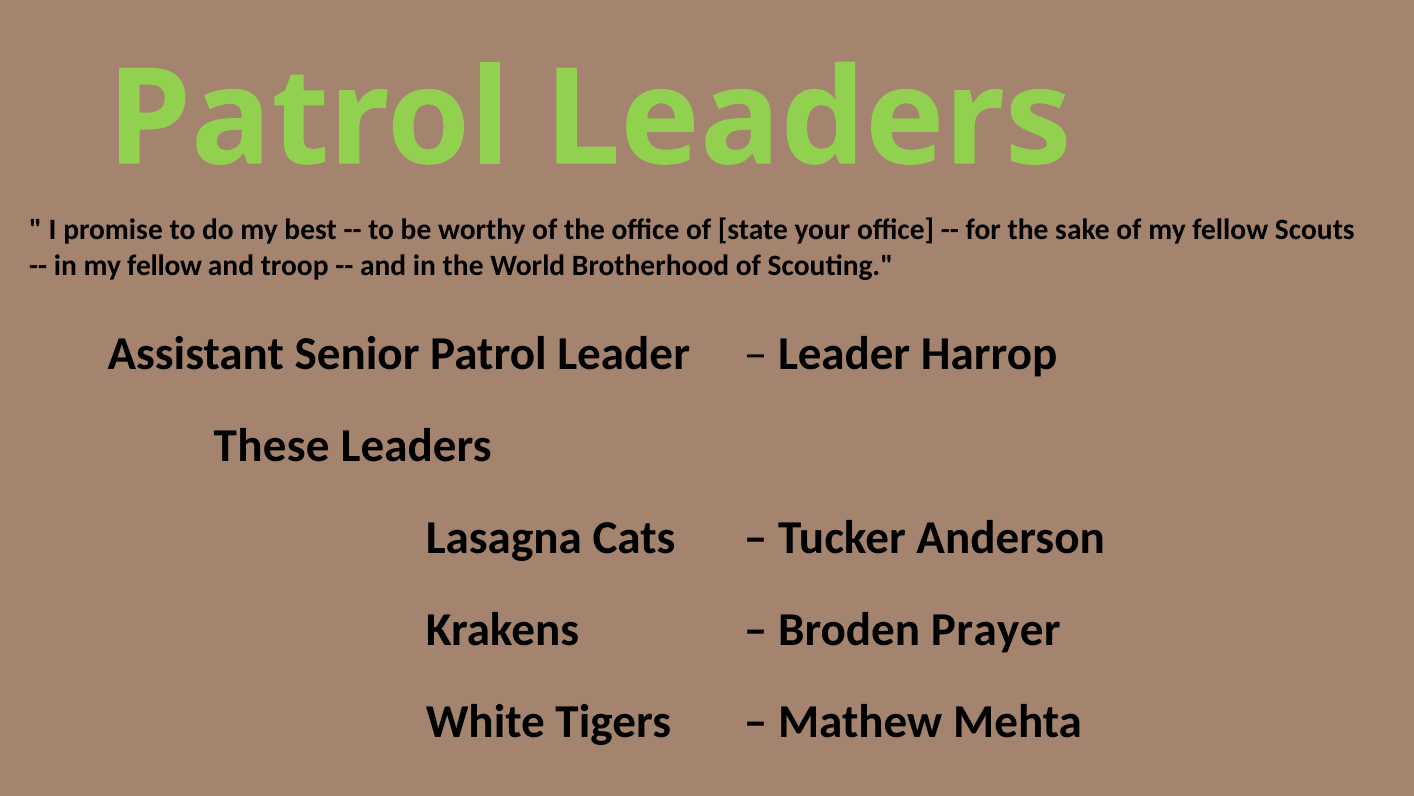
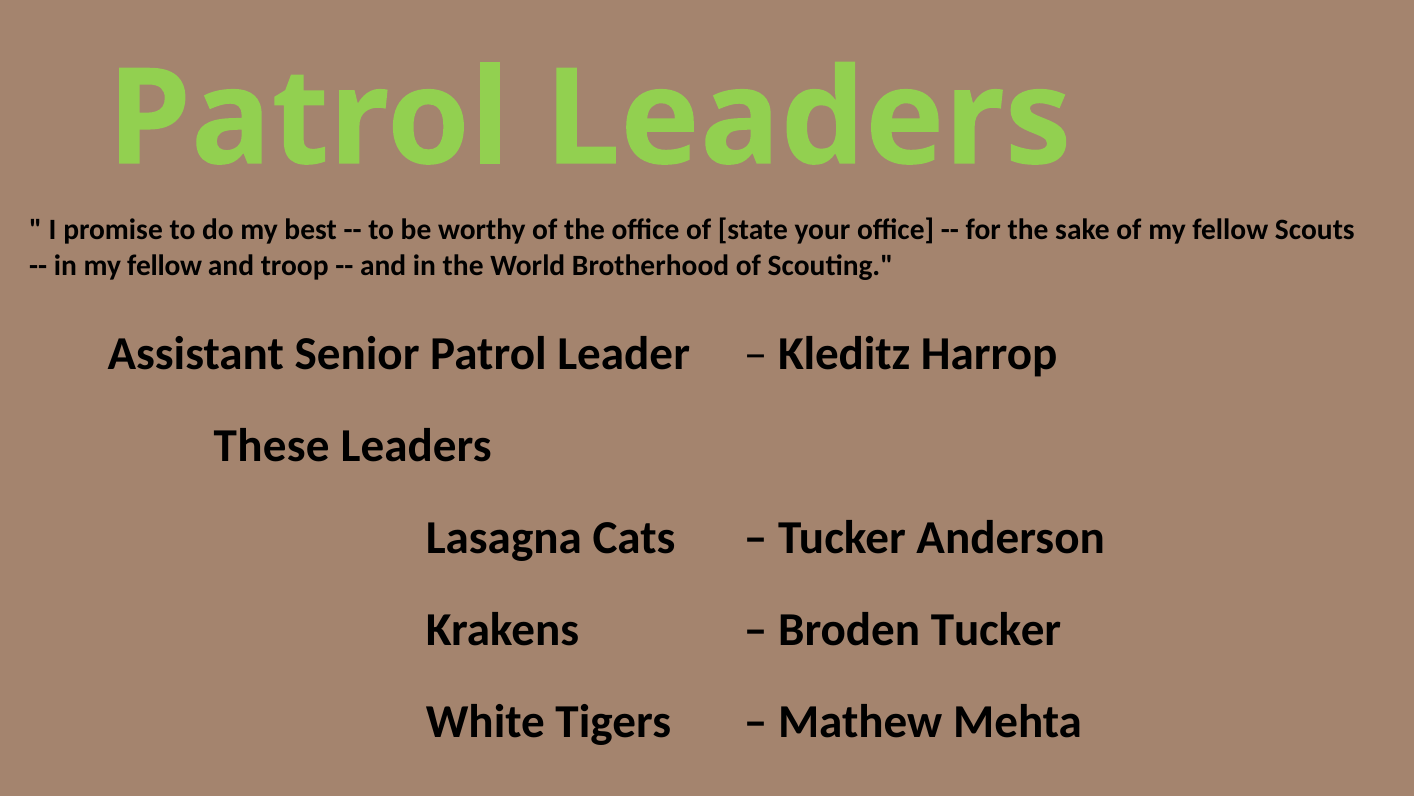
Leader at (844, 354): Leader -> Kleditz
Broden Prayer: Prayer -> Tucker
